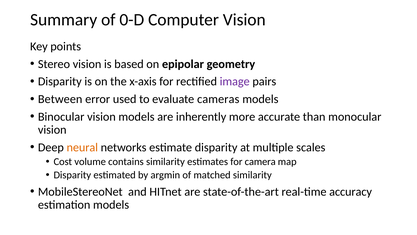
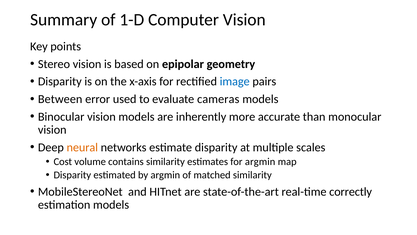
0-D: 0-D -> 1-D
image colour: purple -> blue
for camera: camera -> argmin
accuracy: accuracy -> correctly
